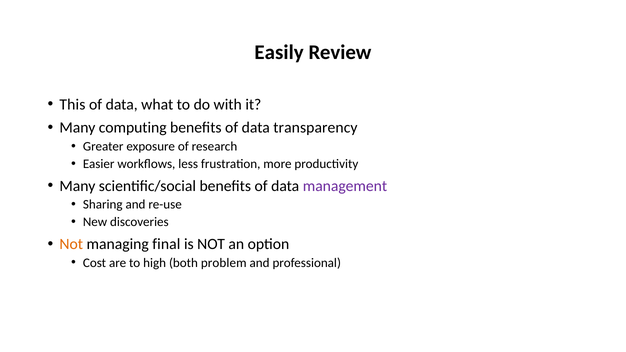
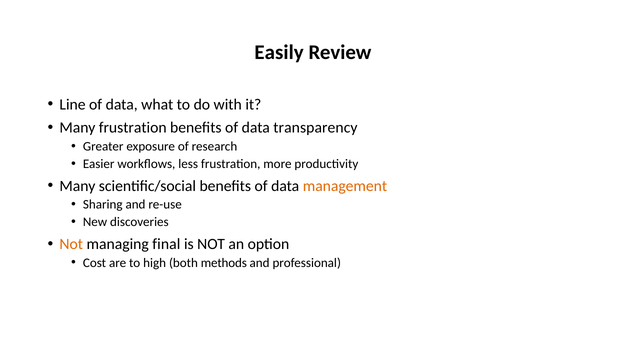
This: This -> Line
Many computing: computing -> frustration
management colour: purple -> orange
problem: problem -> methods
